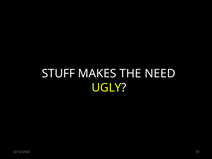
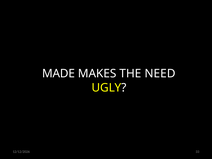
STUFF: STUFF -> MADE
